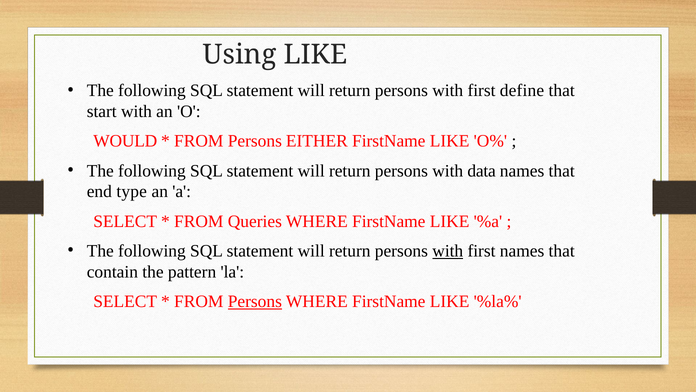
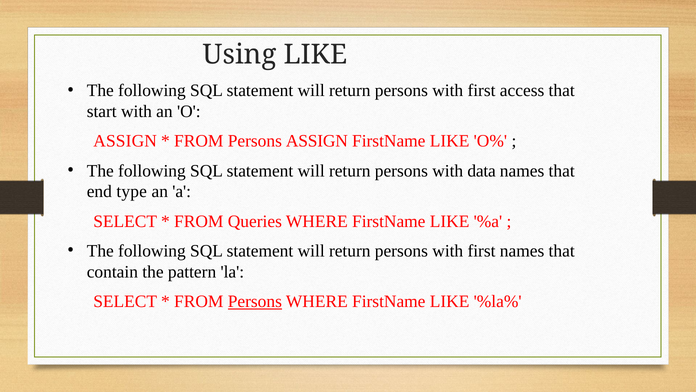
define: define -> access
WOULD at (125, 141): WOULD -> ASSIGN
Persons EITHER: EITHER -> ASSIGN
with at (448, 251) underline: present -> none
